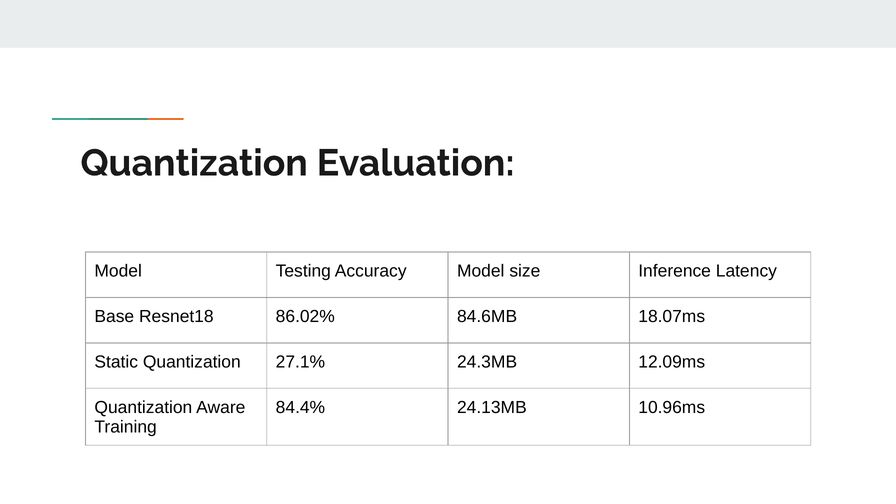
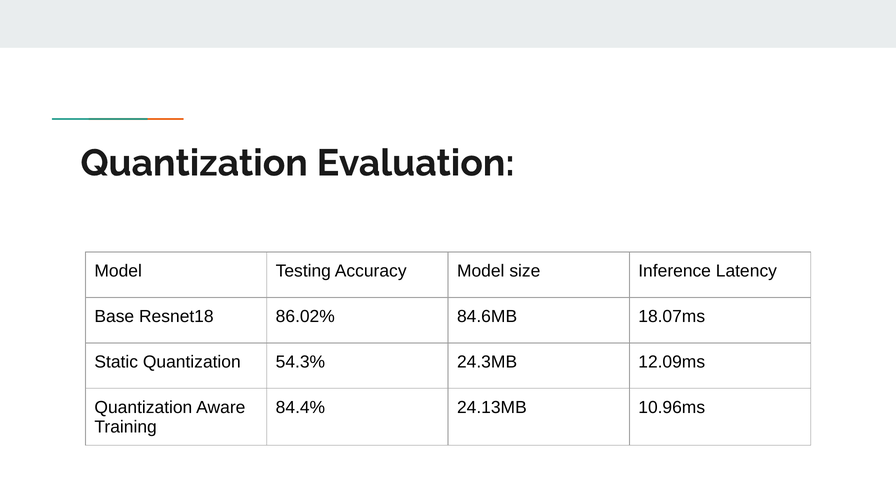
27.1%: 27.1% -> 54.3%
